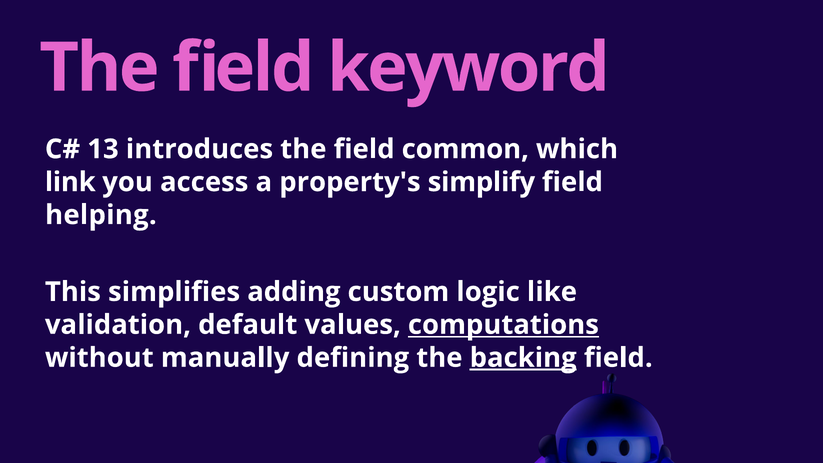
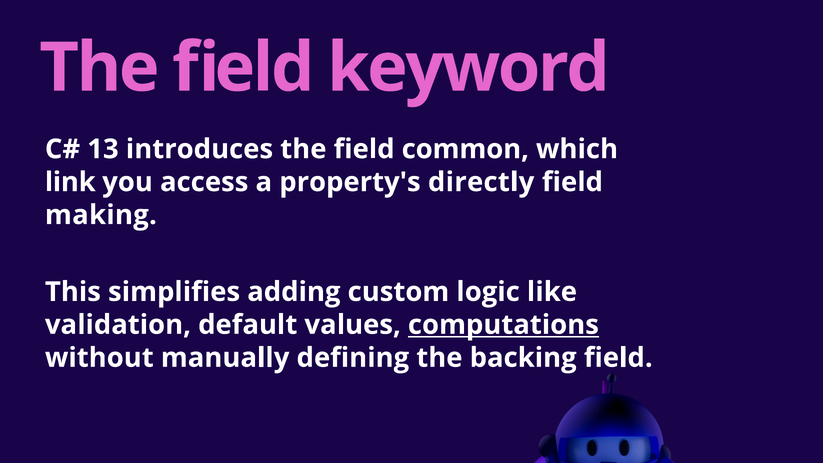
simplify: simplify -> directly
helping: helping -> making
backing underline: present -> none
